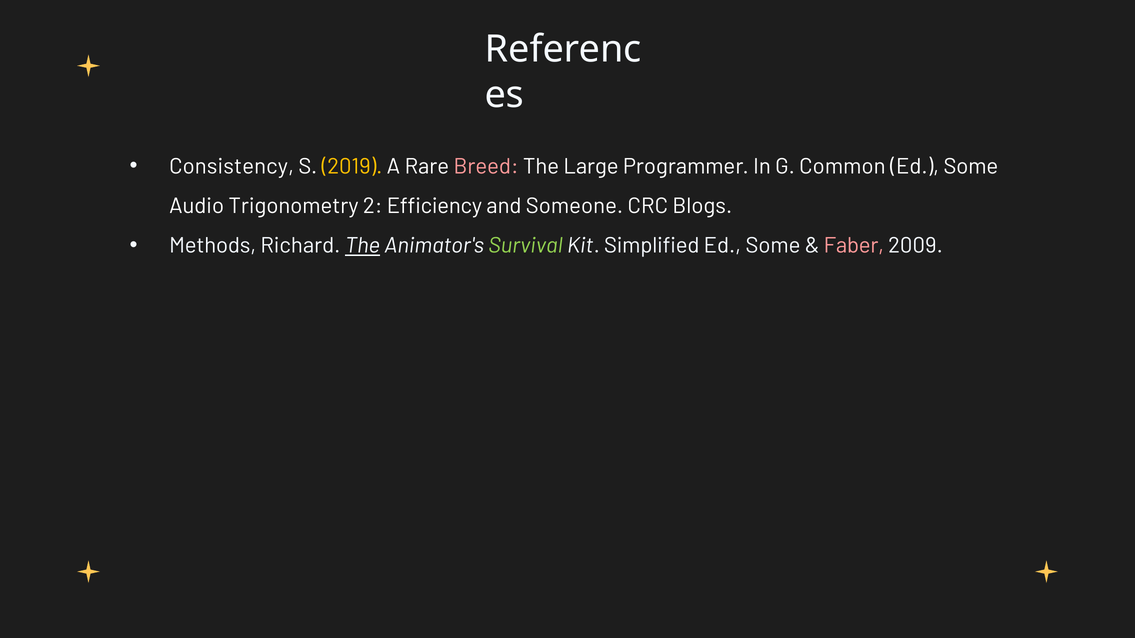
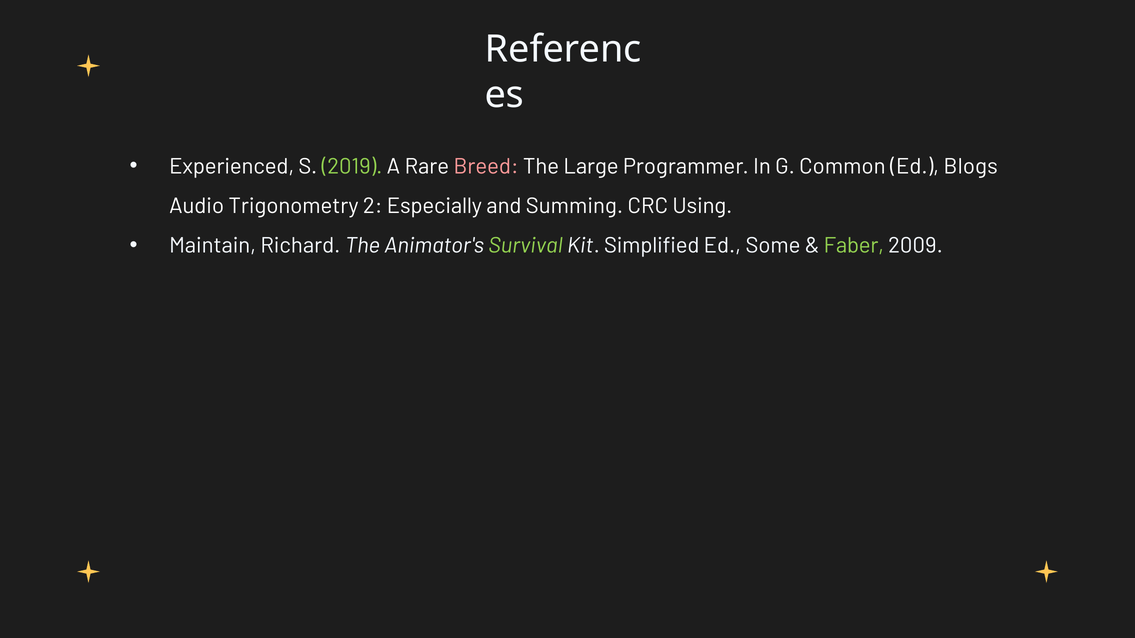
Consistency: Consistency -> Experienced
2019 colour: yellow -> light green
Some at (971, 166): Some -> Blogs
Efficiency: Efficiency -> Especially
Someone: Someone -> Summing
Blogs: Blogs -> Using
Methods: Methods -> Maintain
The at (363, 246) underline: present -> none
Faber colour: pink -> light green
